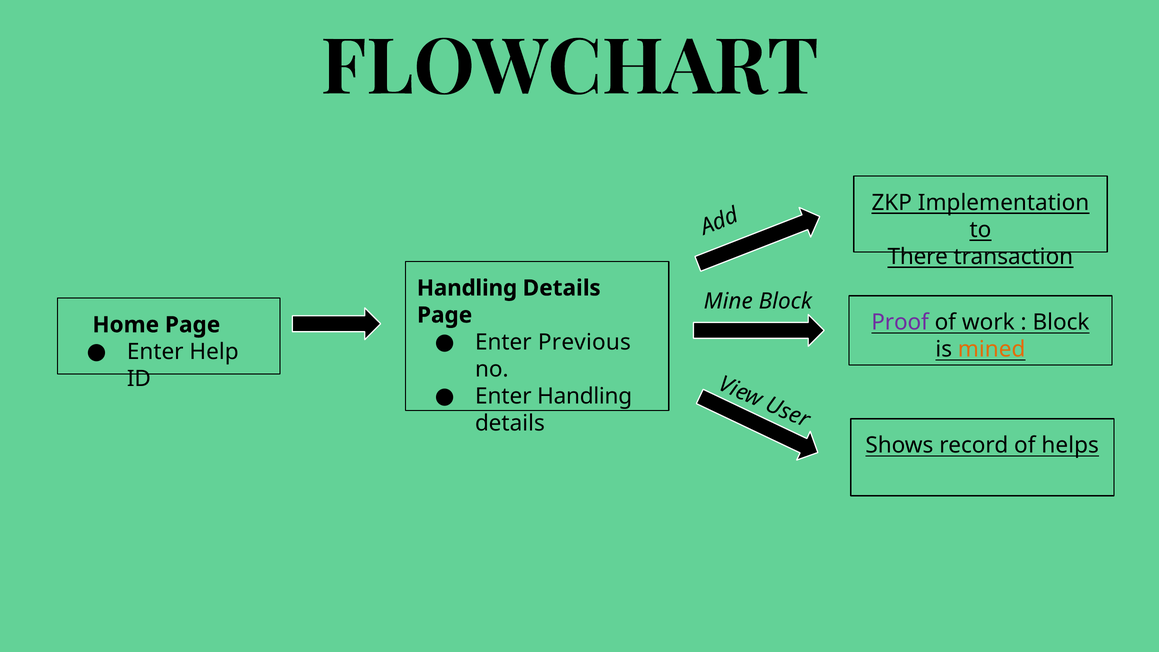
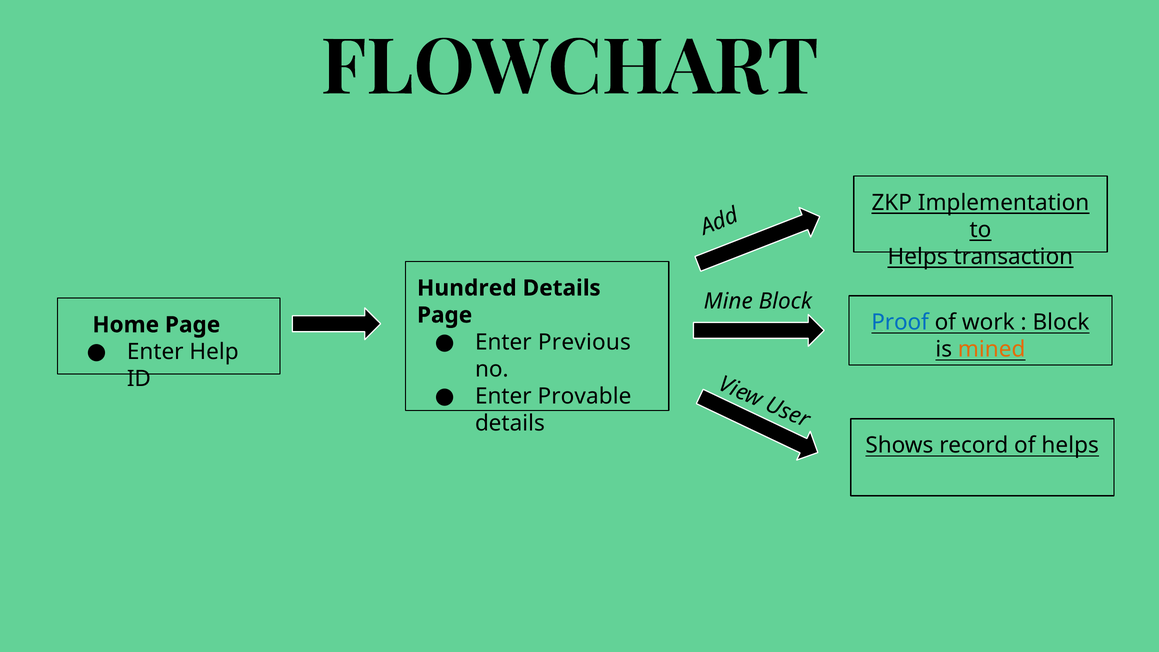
There at (918, 257): There -> Helps
Handling at (467, 288): Handling -> Hundred
Proof colour: purple -> blue
Enter Handling: Handling -> Provable
